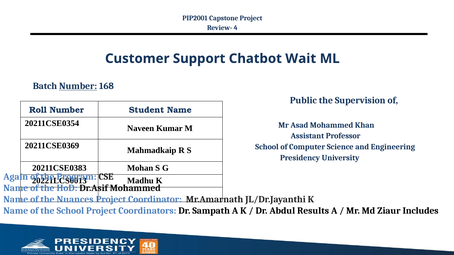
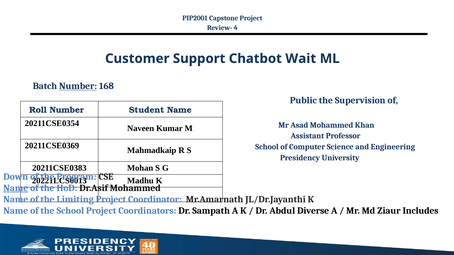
Again: Again -> Down
Name at (16, 188) underline: none -> present
Nuances: Nuances -> Limiting
Results: Results -> Diverse
